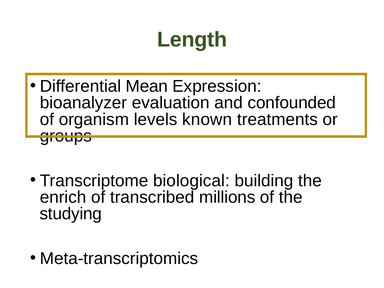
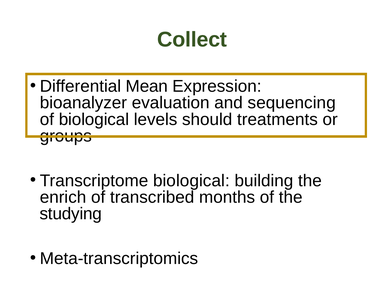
Length: Length -> Collect
confounded: confounded -> sequencing
of organism: organism -> biological
known: known -> should
millions: millions -> months
